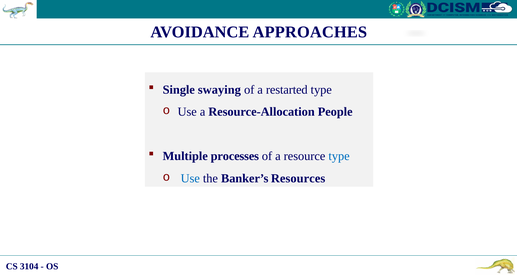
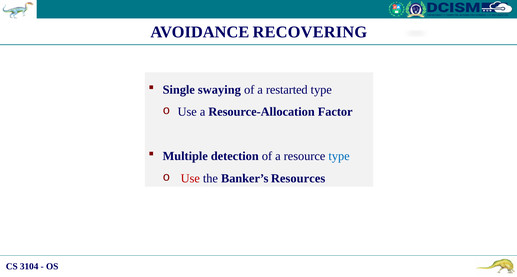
APPROACHES: APPROACHES -> RECOVERING
People: People -> Factor
processes: processes -> detection
Use at (190, 178) colour: blue -> red
